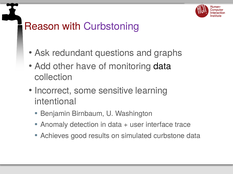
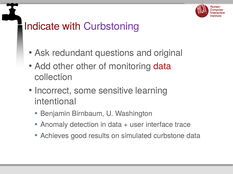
Reason: Reason -> Indicate
graphs: graphs -> original
other have: have -> other
data at (162, 67) colour: black -> red
